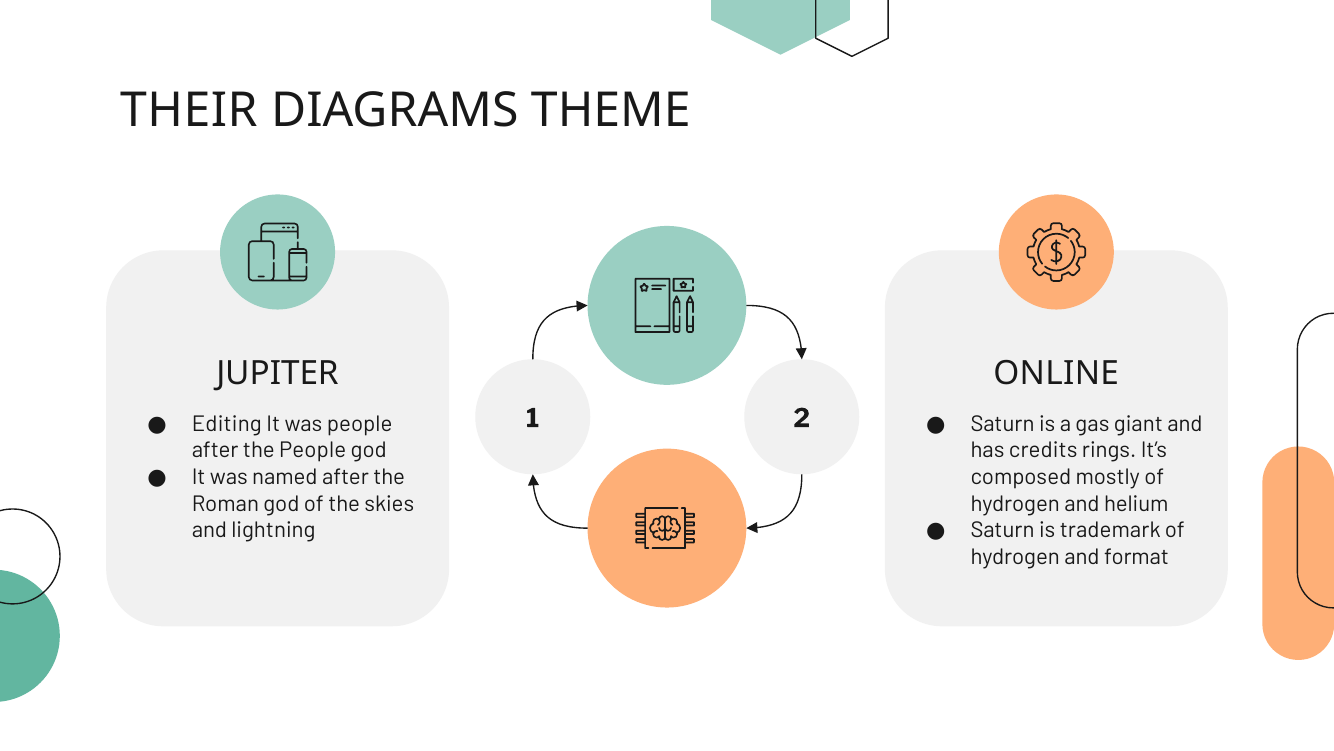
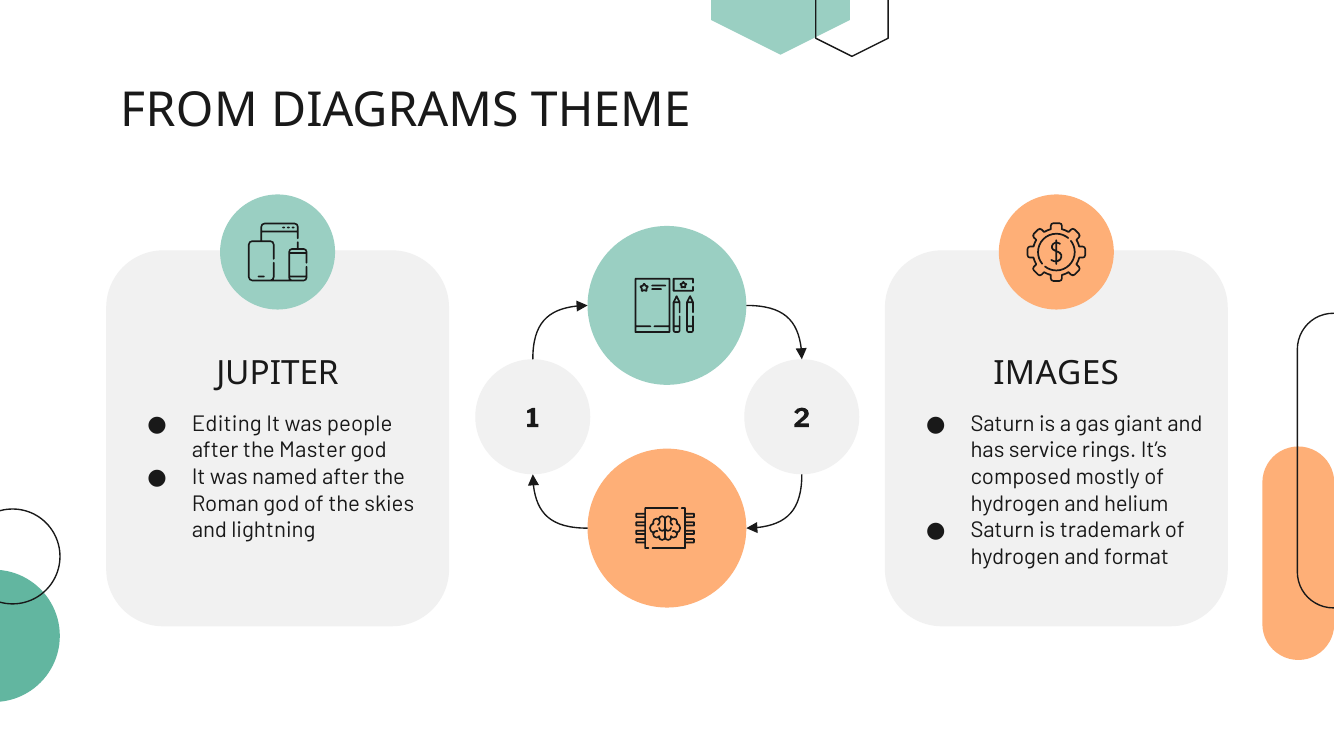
THEIR: THEIR -> FROM
ONLINE: ONLINE -> IMAGES
the People: People -> Master
credits: credits -> service
